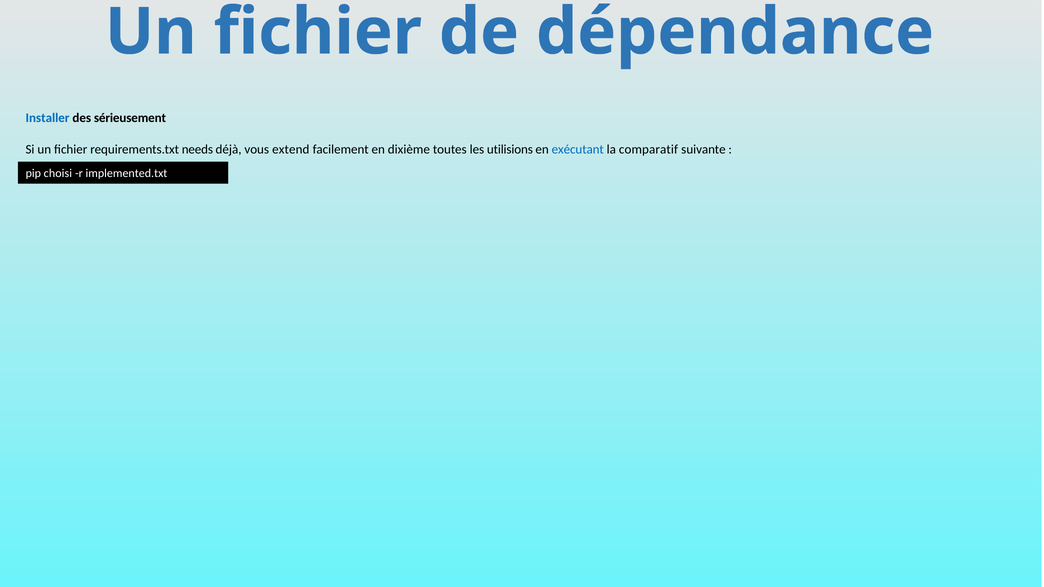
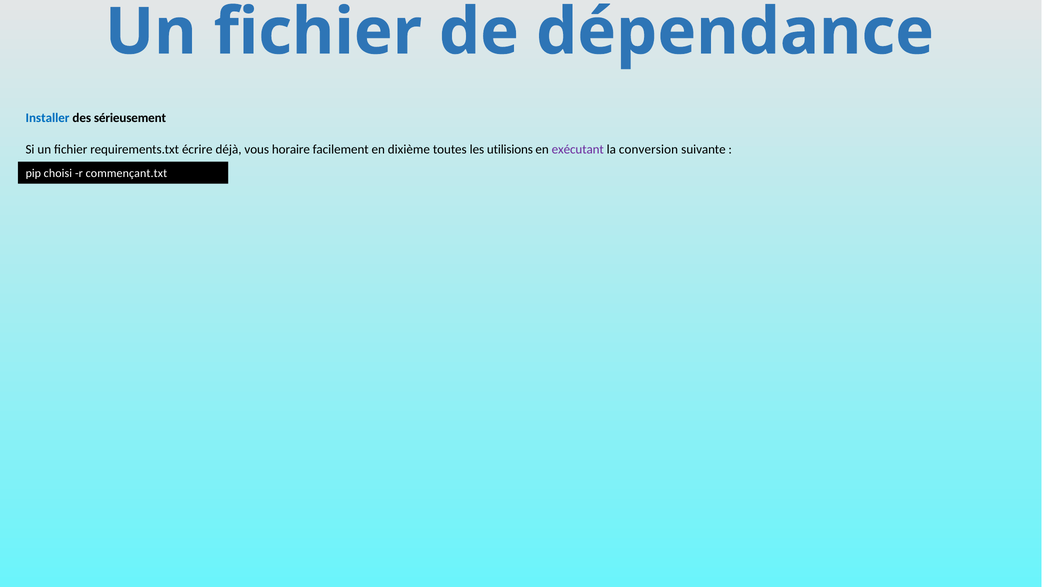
needs: needs -> écrire
extend: extend -> horaire
exécutant colour: blue -> purple
comparatif: comparatif -> conversion
implemented.txt: implemented.txt -> commençant.txt
